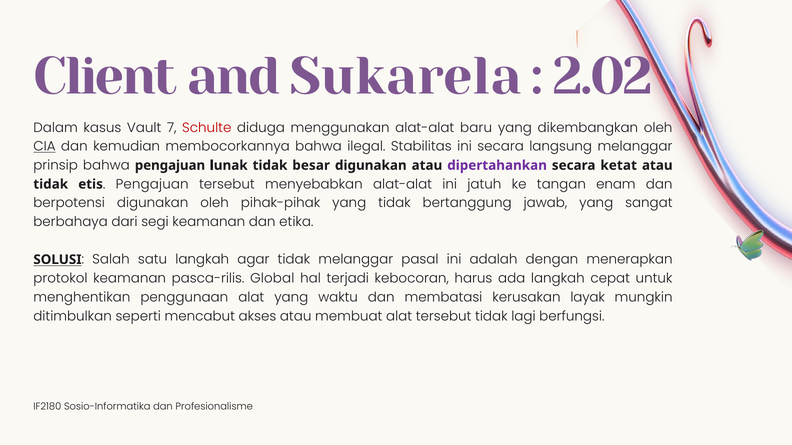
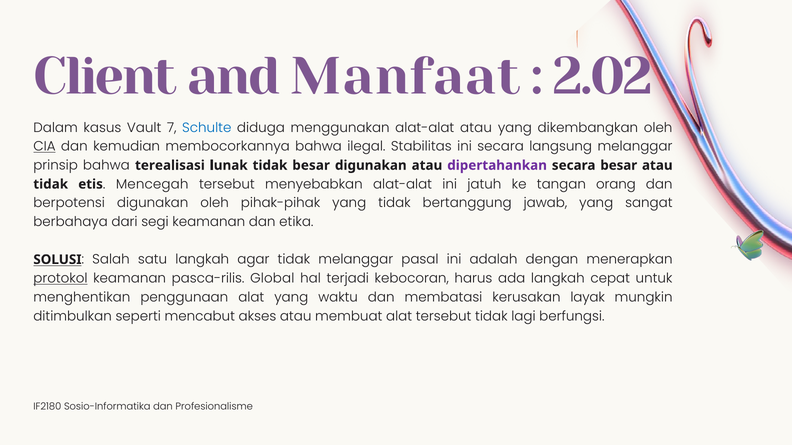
Sukarela: Sukarela -> Manfaat
Schulte colour: red -> blue
alat-alat baru: baru -> atau
bahwa pengajuan: pengajuan -> terealisasi
secara ketat: ketat -> besar
Pengajuan at (152, 184): Pengajuan -> Mencegah
enam: enam -> orang
protokol underline: none -> present
